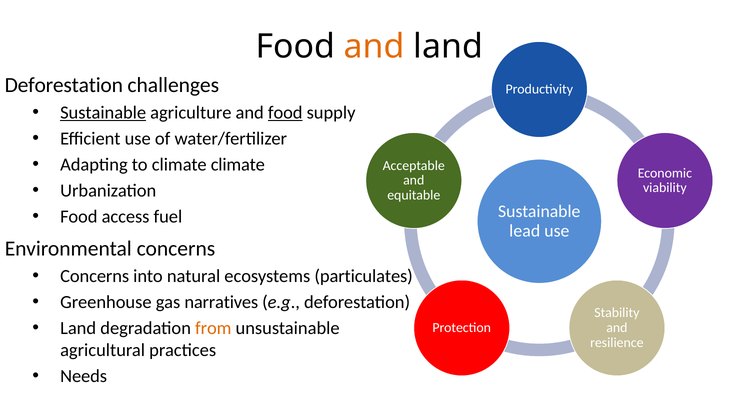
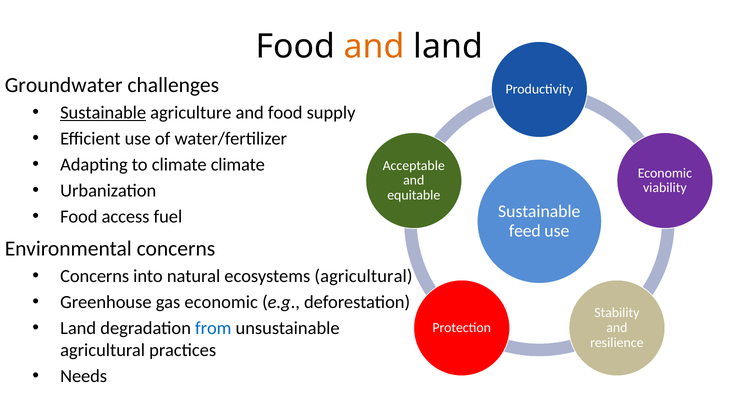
Deforestation at (64, 85): Deforestation -> Groundwater
food at (285, 113) underline: present -> none
lead: lead -> feed
ecosystems particulates: particulates -> agricultural
gas narratives: narratives -> economic
from colour: orange -> blue
